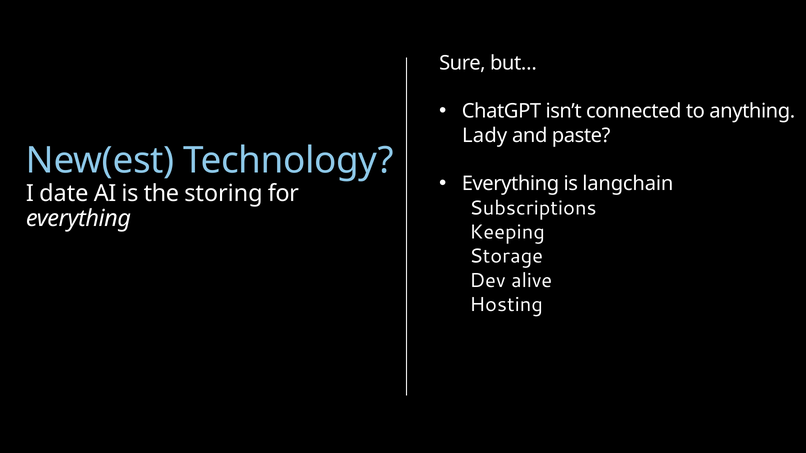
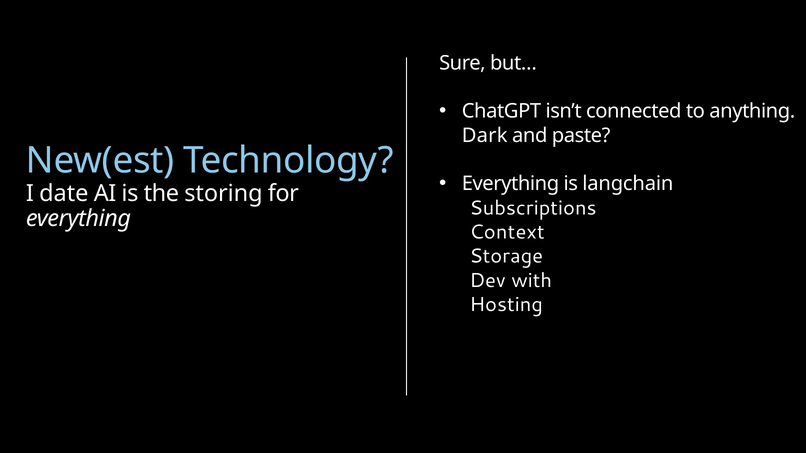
Lady: Lady -> Dark
Keeping: Keeping -> Context
alive: alive -> with
